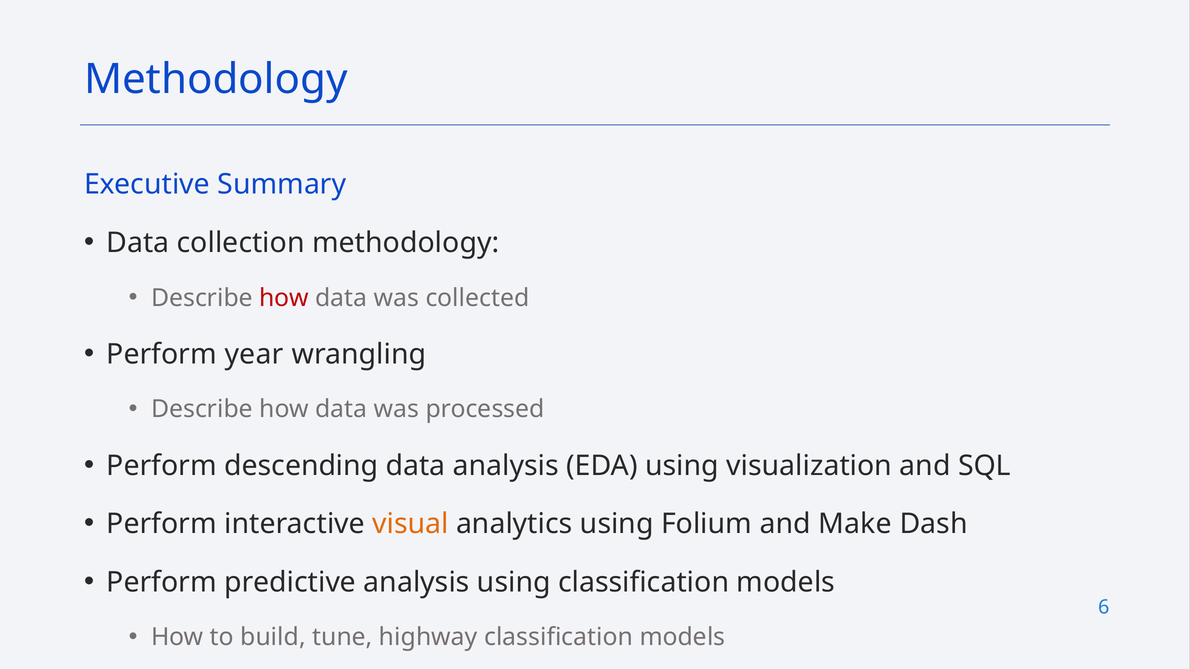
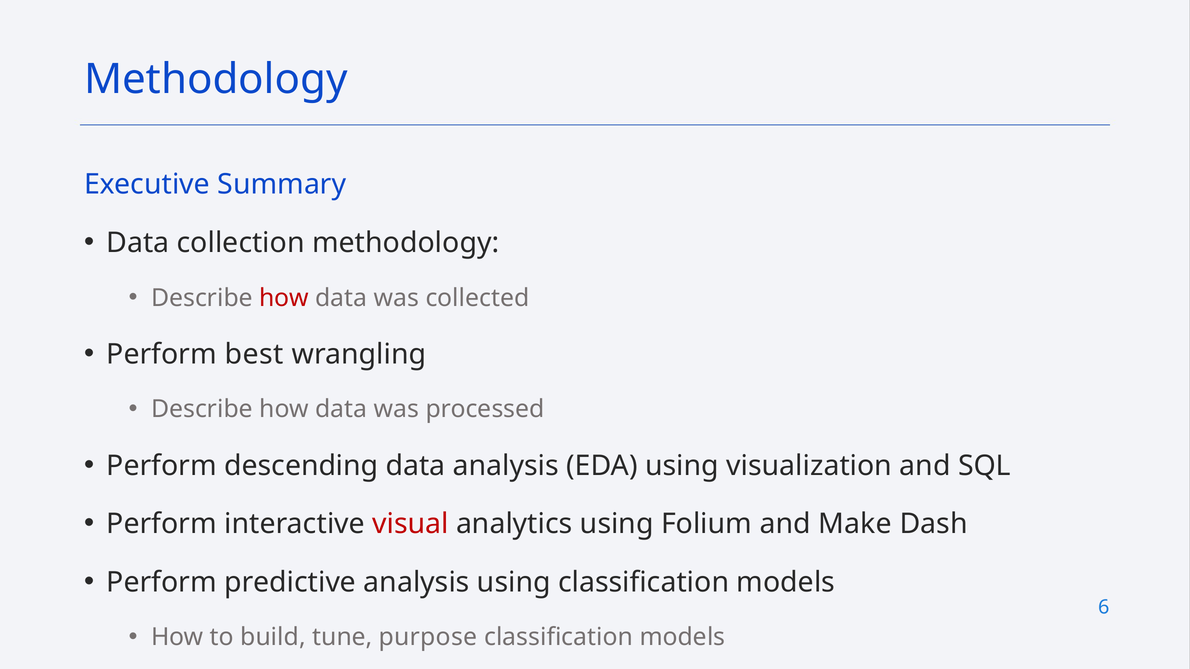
year: year -> best
visual colour: orange -> red
highway: highway -> purpose
